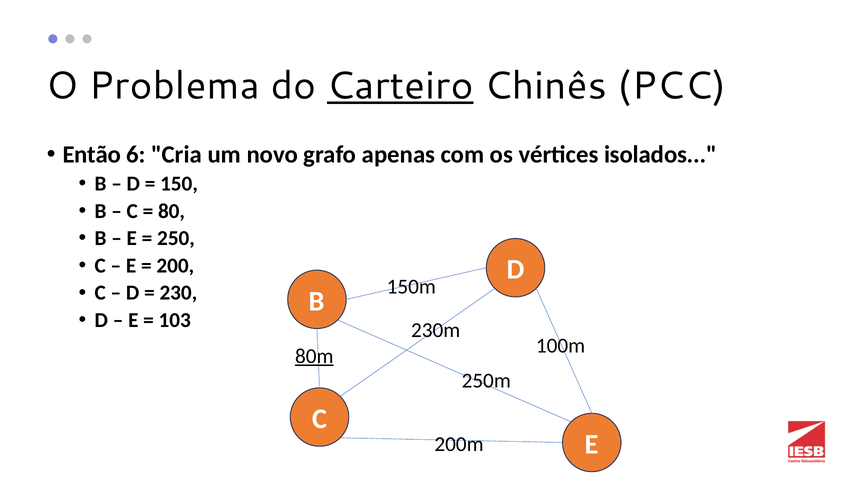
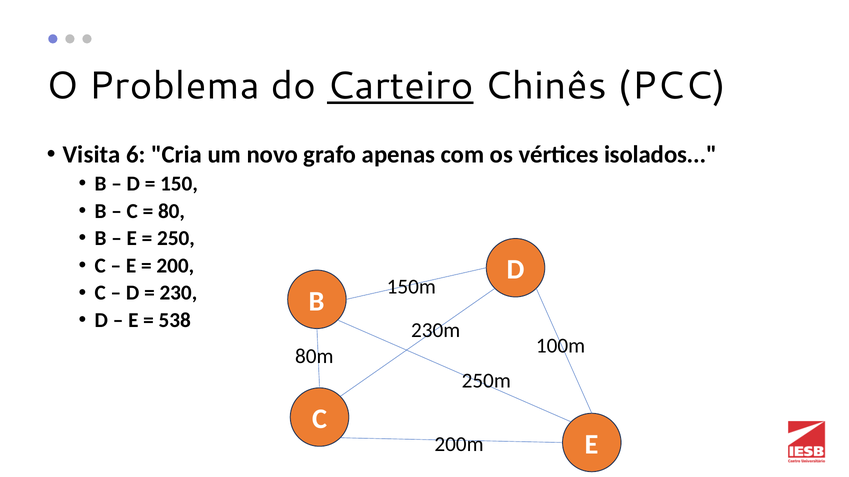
Então: Então -> Visita
103: 103 -> 538
80m underline: present -> none
